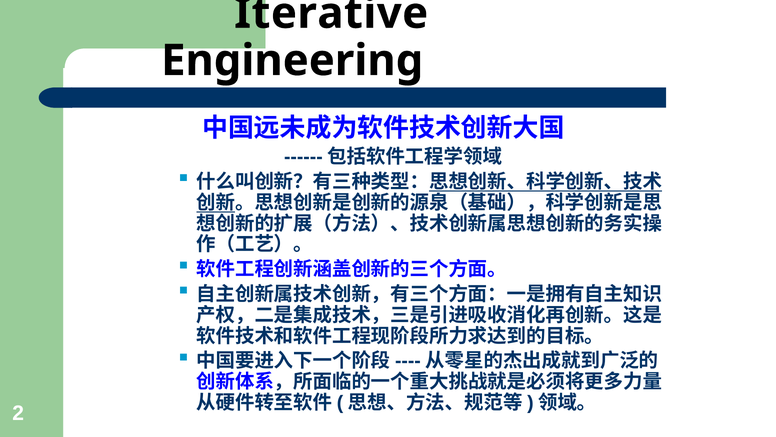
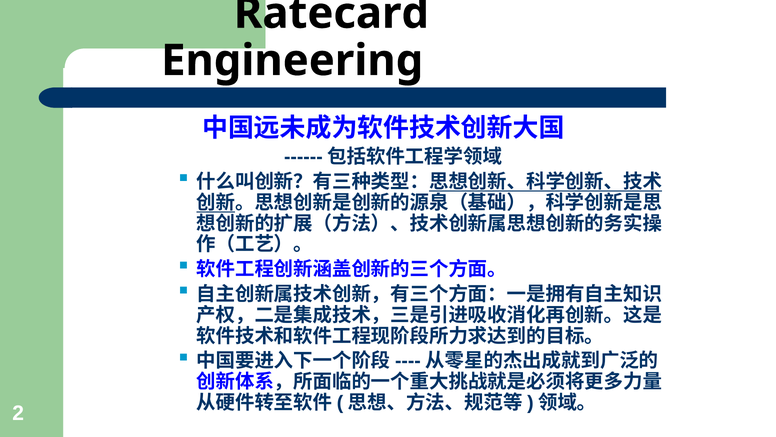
Iterative: Iterative -> Ratecard
